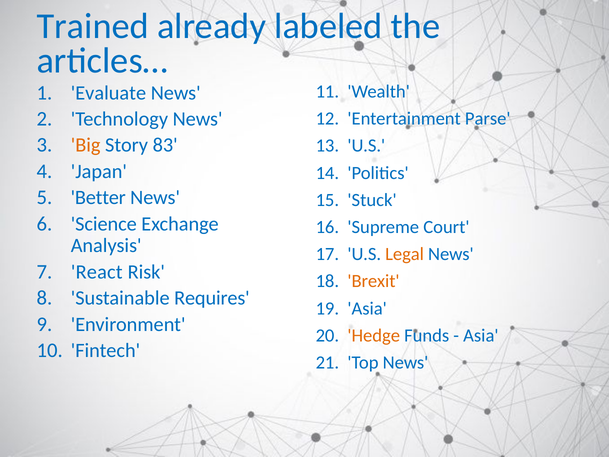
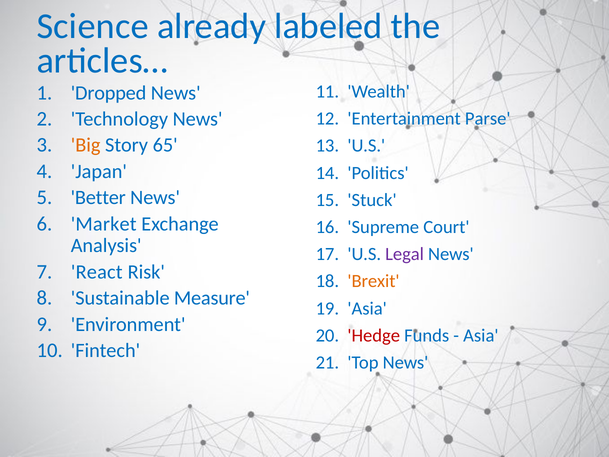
Trained: Trained -> Science
Evaluate: Evaluate -> Dropped
83: 83 -> 65
Science: Science -> Market
Legal colour: orange -> purple
Requires: Requires -> Measure
Hedge colour: orange -> red
